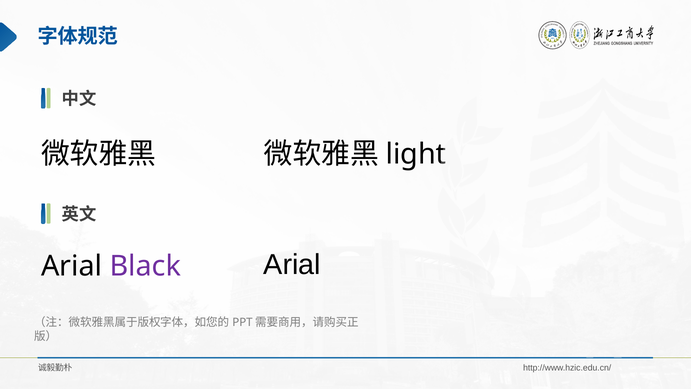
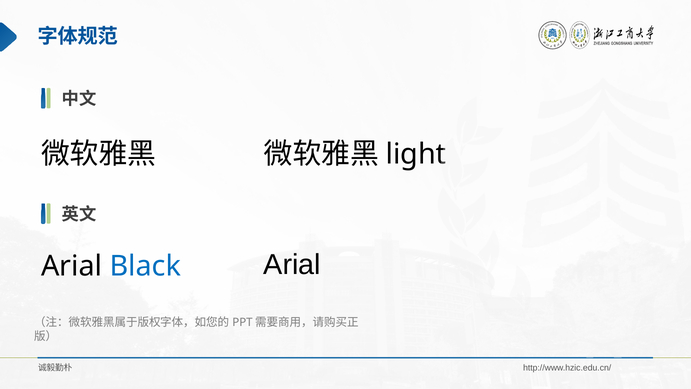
Black colour: purple -> blue
